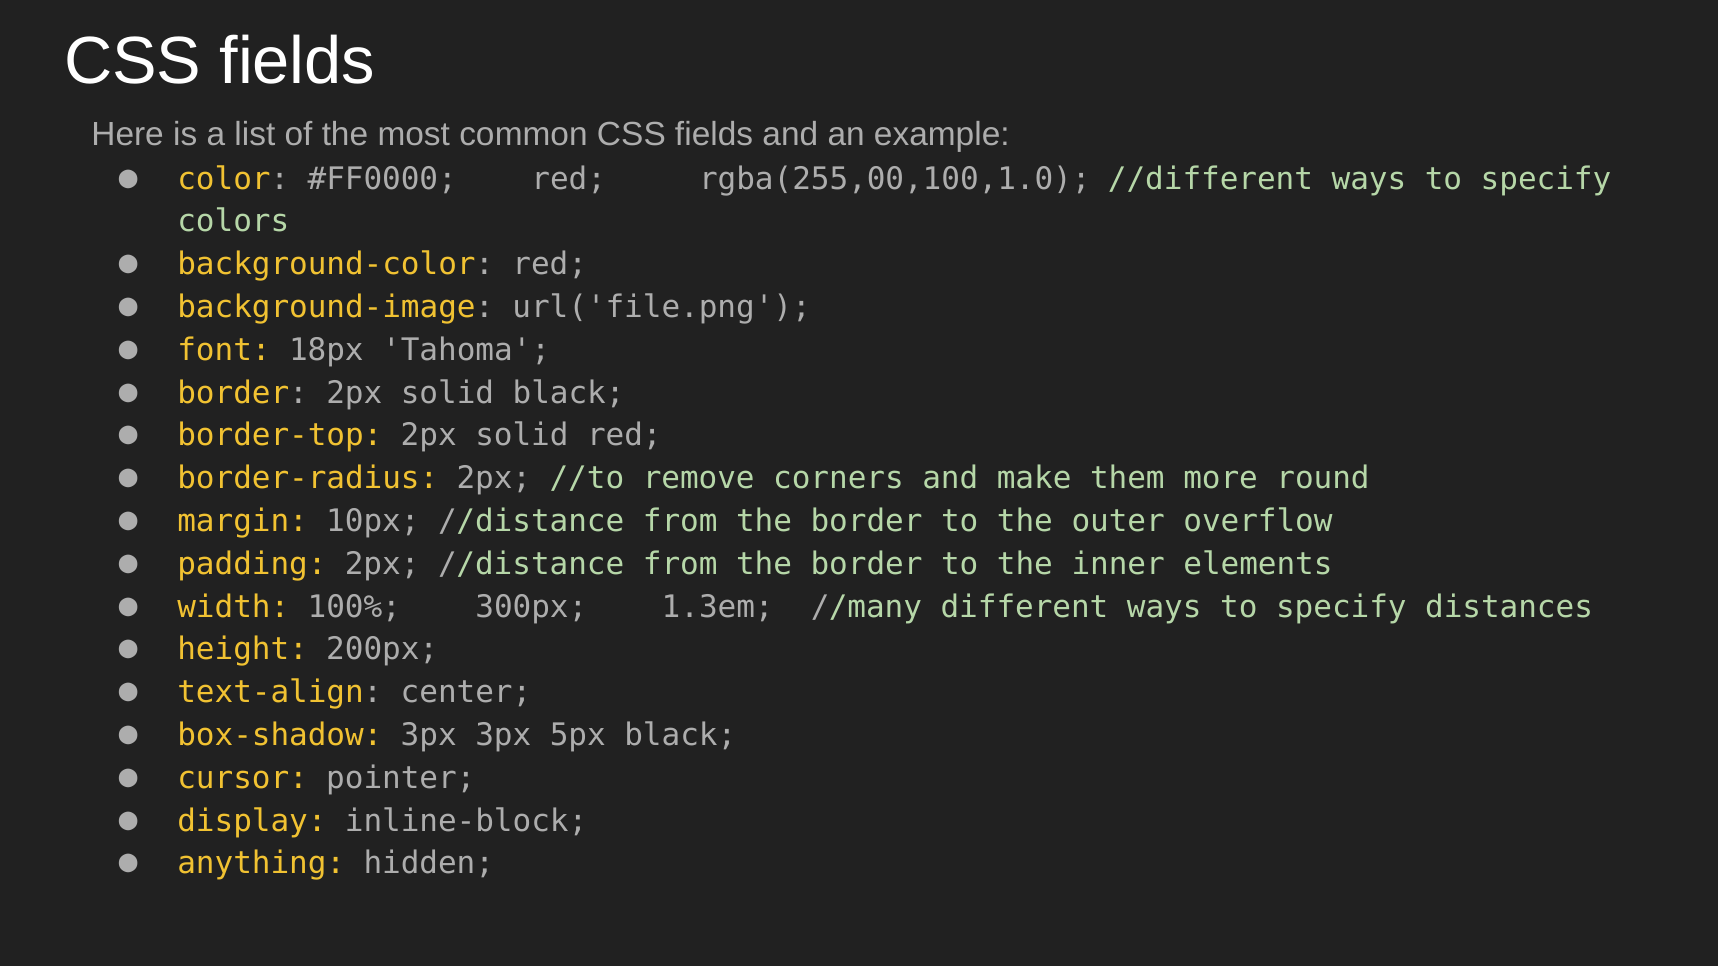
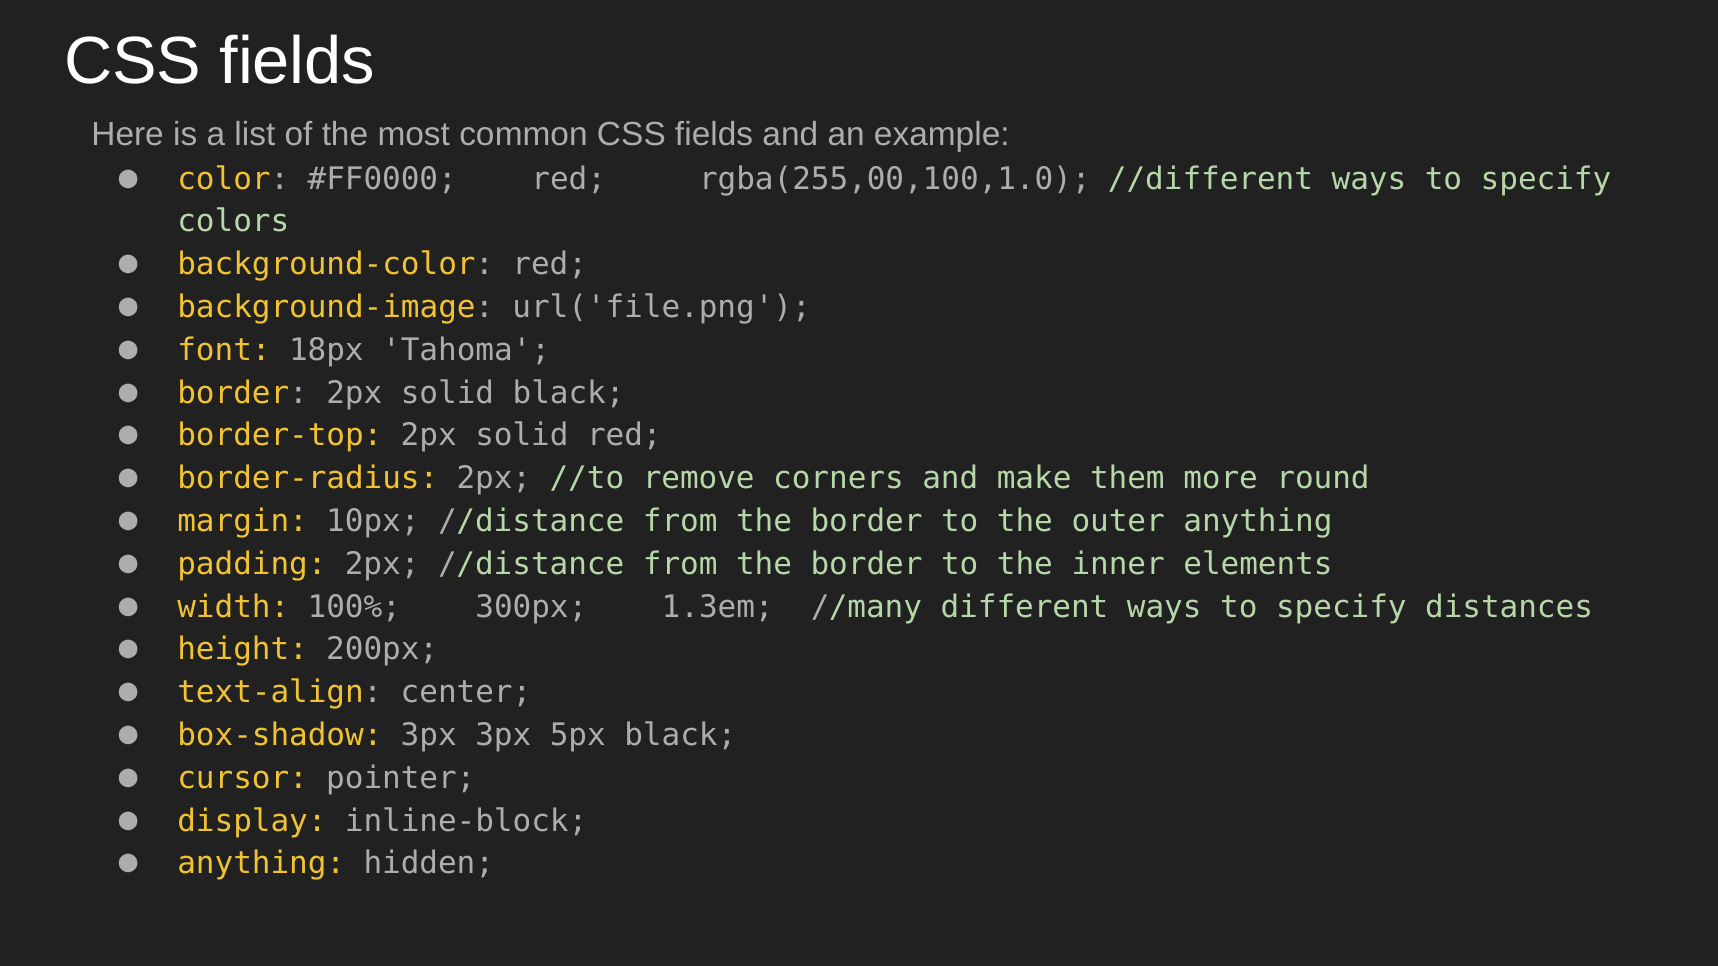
outer overflow: overflow -> anything
